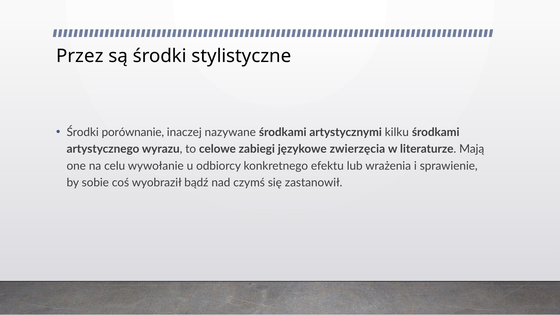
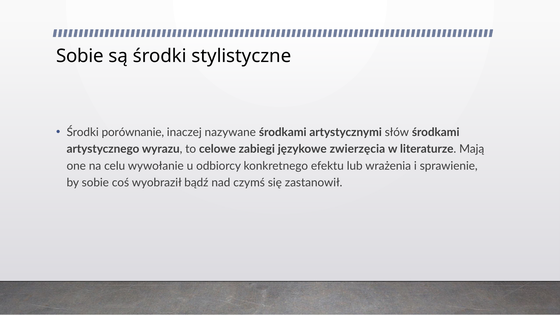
Przez at (80, 56): Przez -> Sobie
kilku: kilku -> słów
